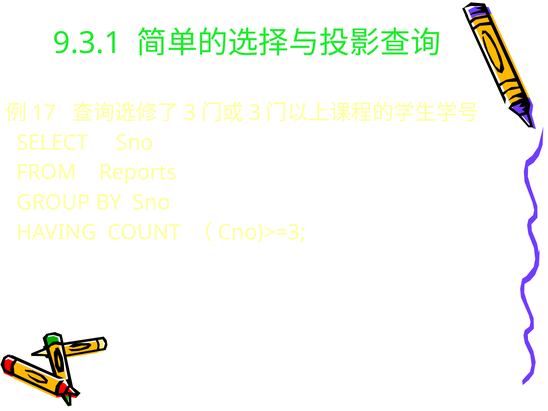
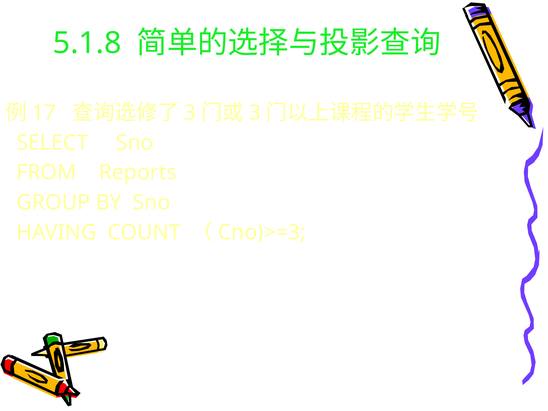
9.3.1: 9.3.1 -> 5.1.8
